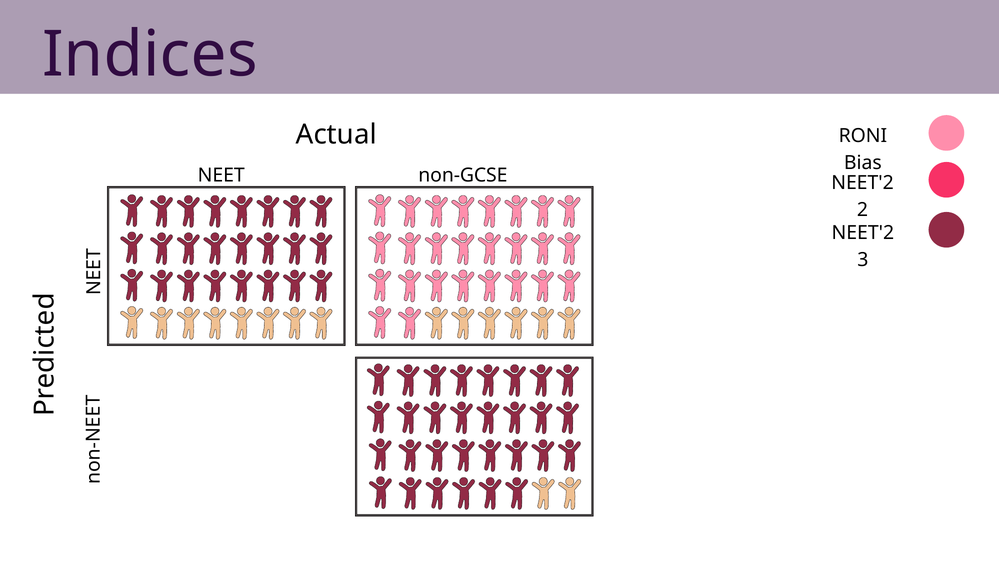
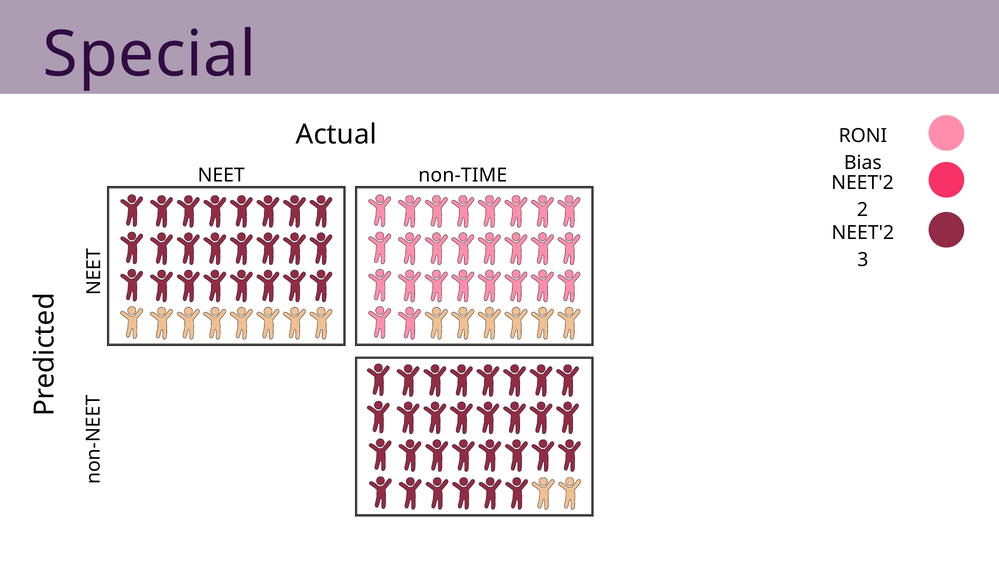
Indices: Indices -> Special
non-GCSE: non-GCSE -> non-TIME
